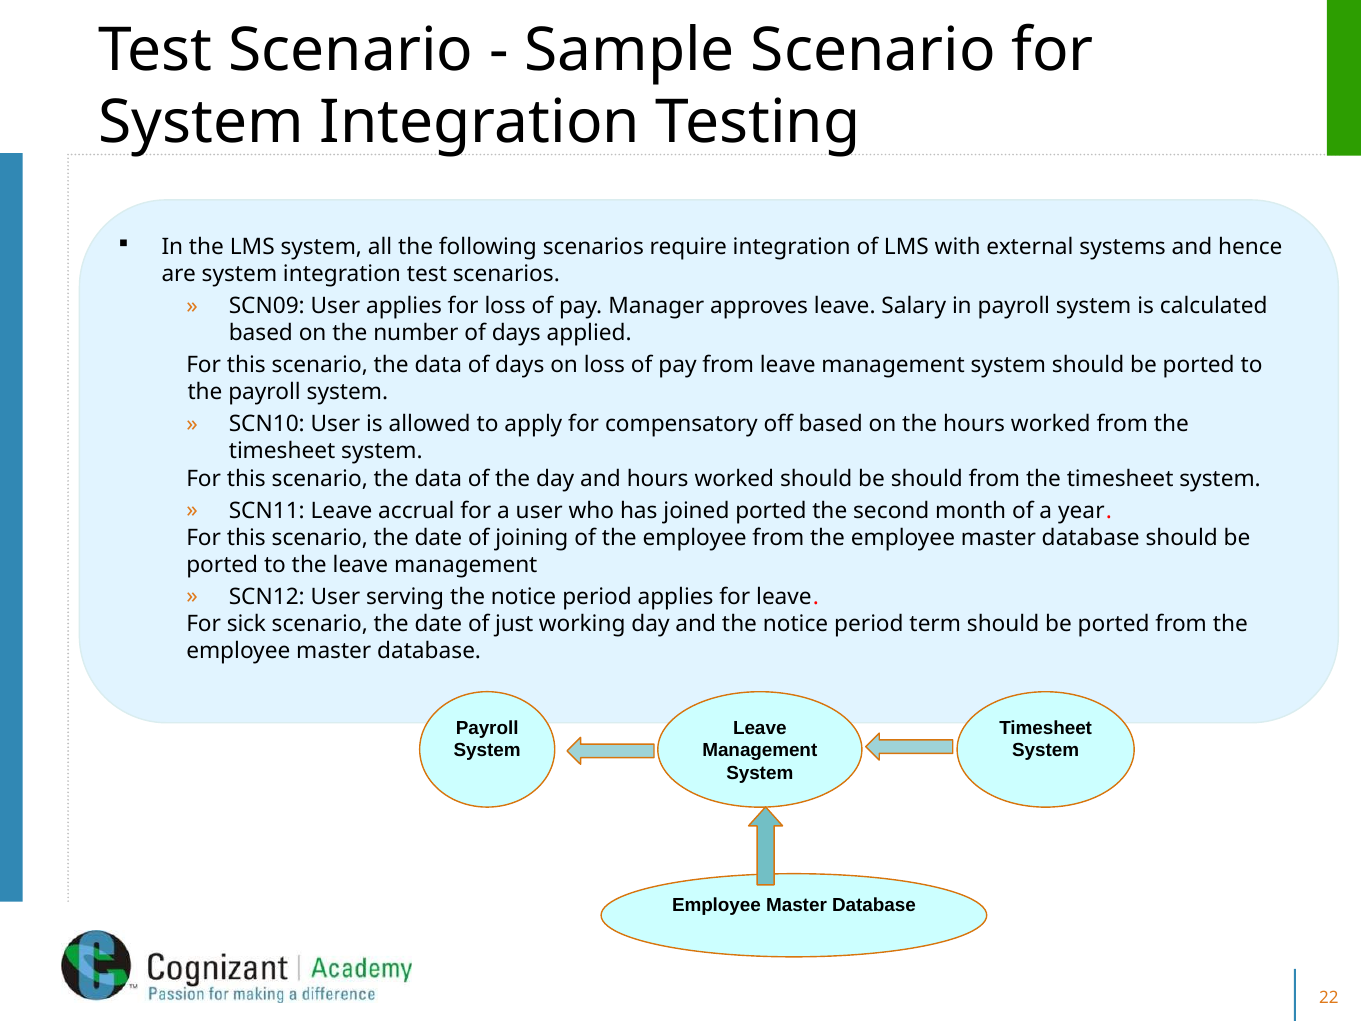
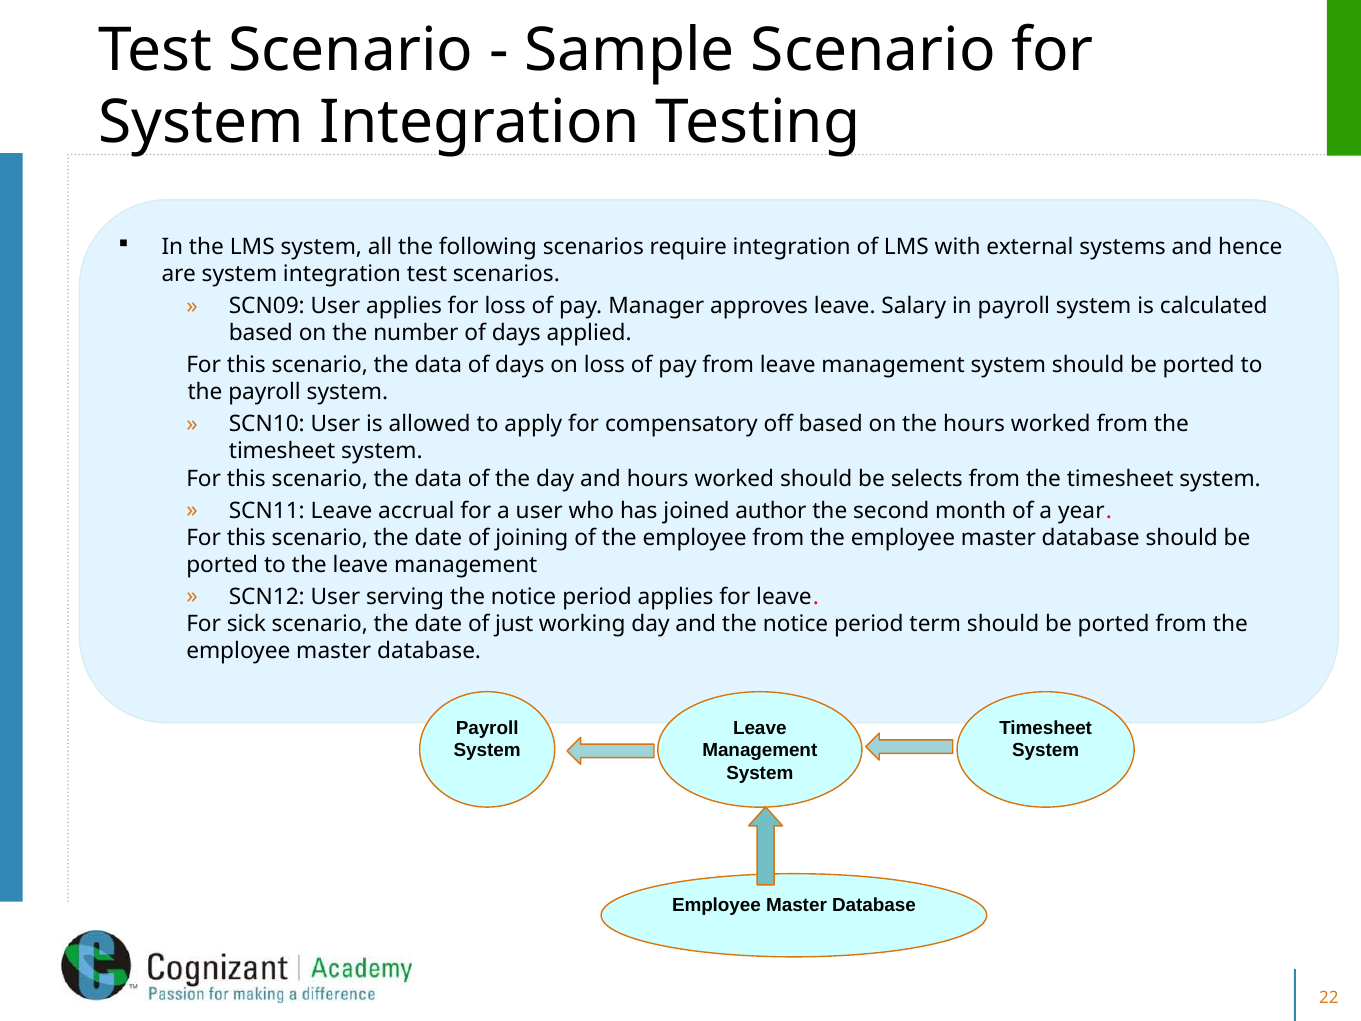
be should: should -> selects
joined ported: ported -> author
